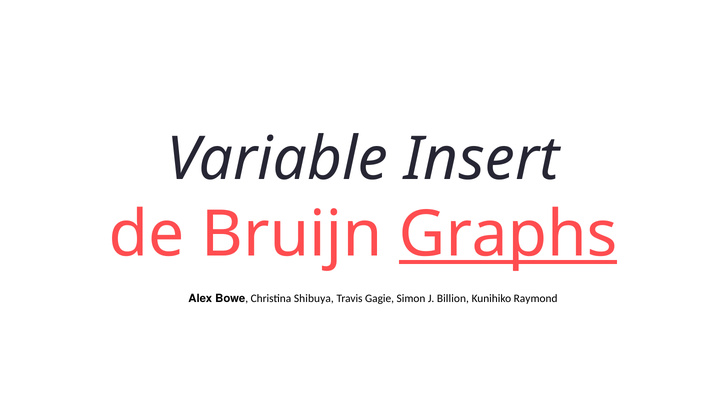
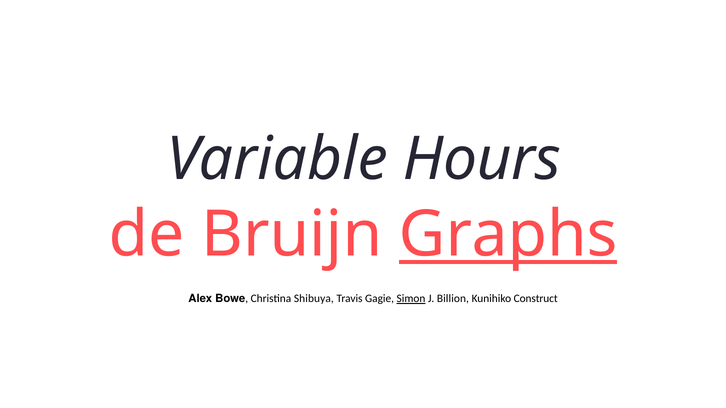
Insert: Insert -> Hours
Simon underline: none -> present
Raymond: Raymond -> Construct
